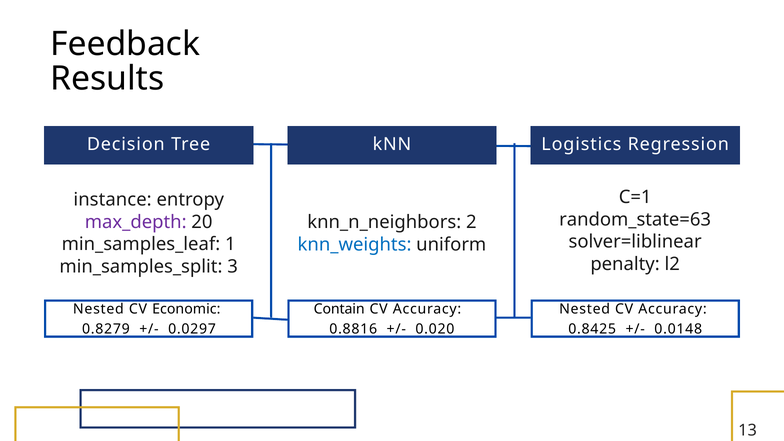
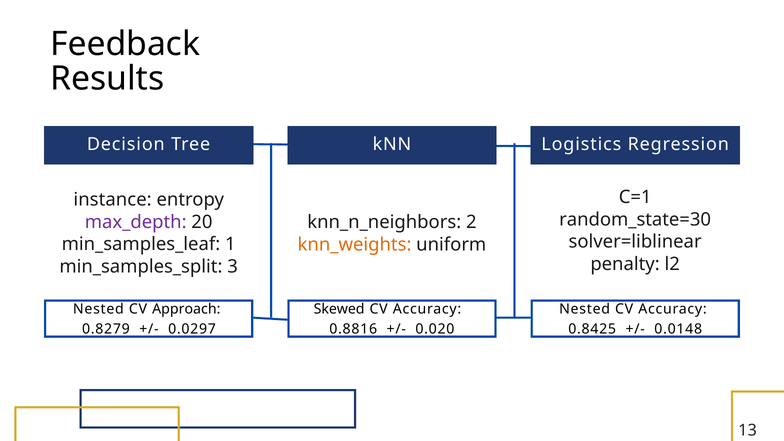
random_state=63: random_state=63 -> random_state=30
knn_weights colour: blue -> orange
Economic: Economic -> Approach
Contain: Contain -> Skewed
